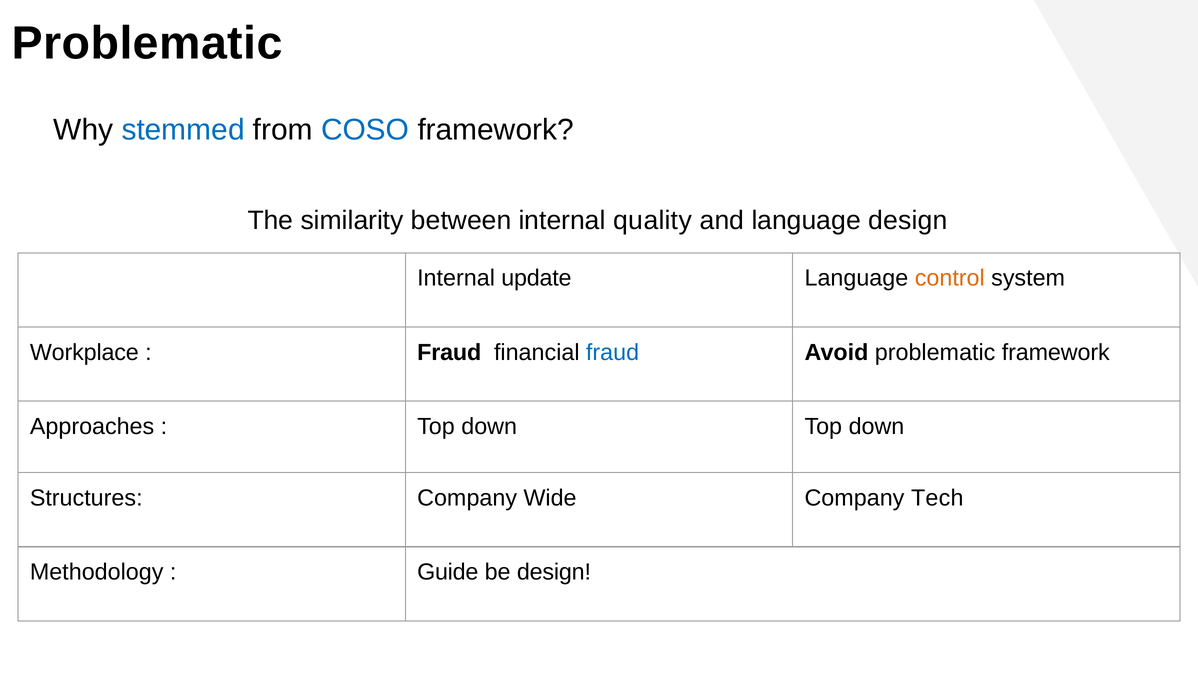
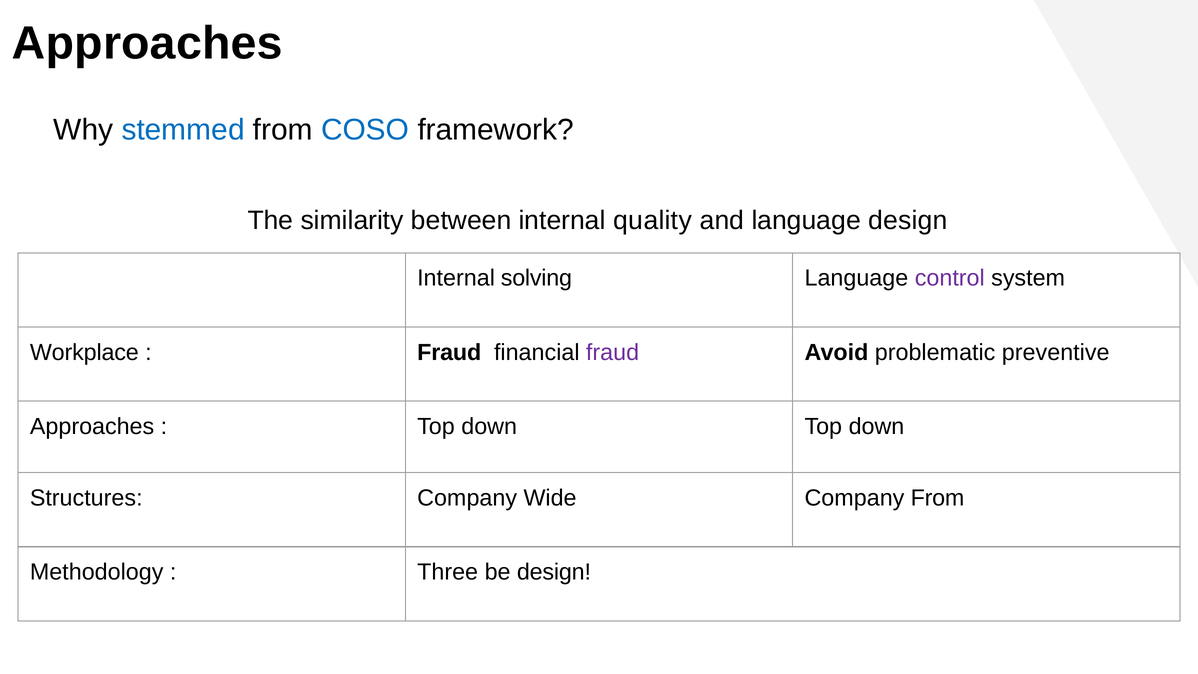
Problematic at (147, 43): Problematic -> Approaches
update: update -> solving
control colour: orange -> purple
fraud at (613, 352) colour: blue -> purple
problematic framework: framework -> preventive
Company Tech: Tech -> From
Guide: Guide -> Three
